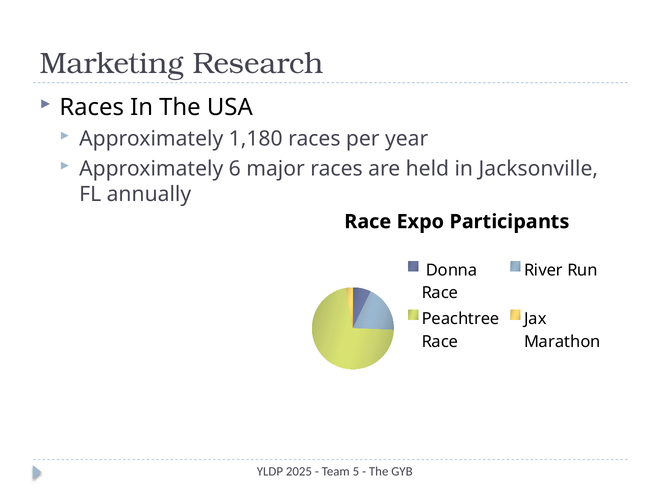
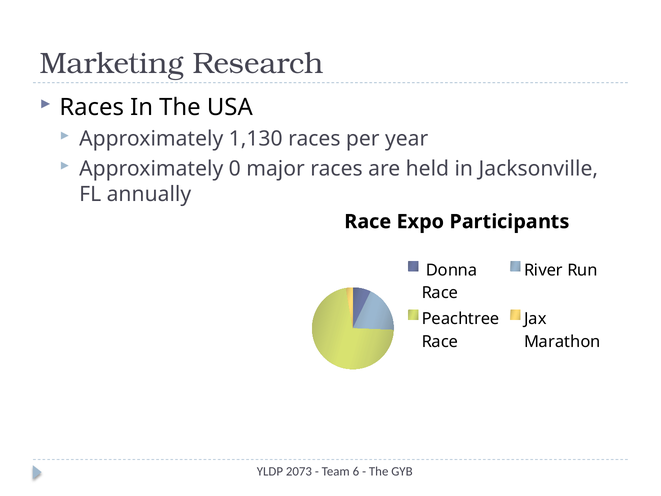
1,180: 1,180 -> 1,130
6: 6 -> 0
2025: 2025 -> 2073
5: 5 -> 6
